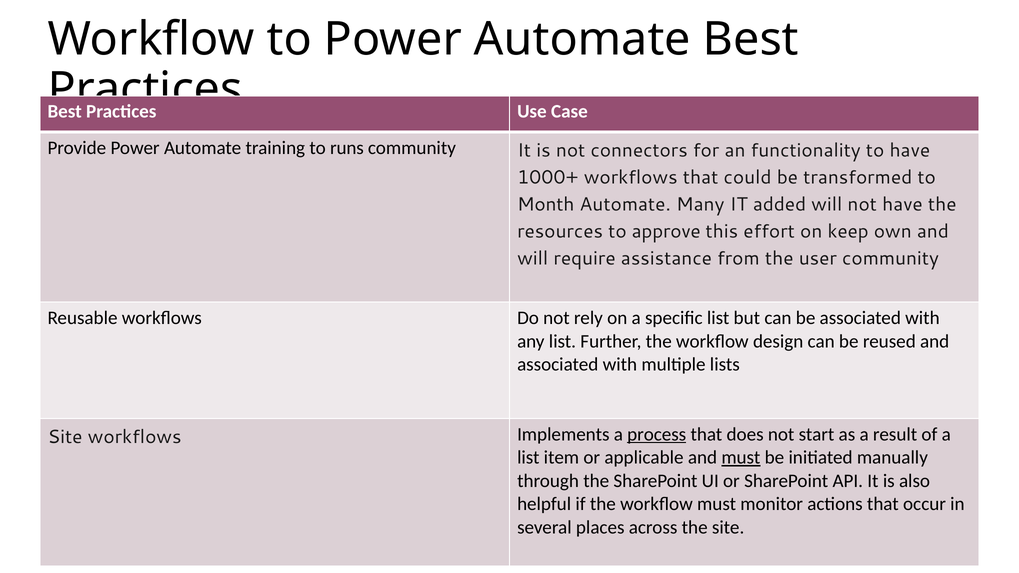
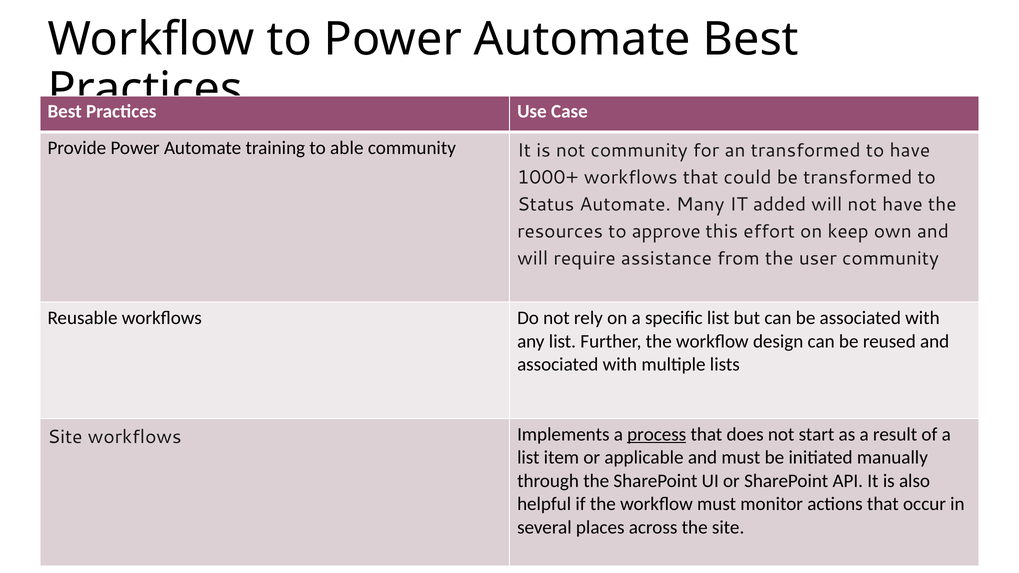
runs: runs -> able
not connectors: connectors -> community
an functionality: functionality -> transformed
Month: Month -> Status
must at (741, 458) underline: present -> none
